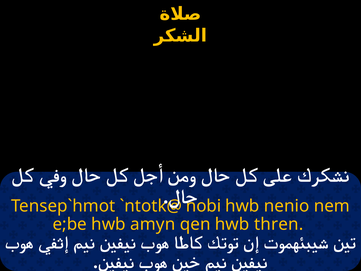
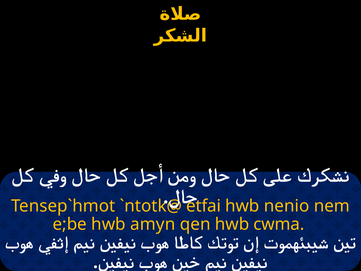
nobi: nobi -> etfai
thren: thren -> cwma
